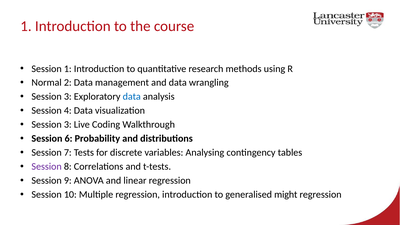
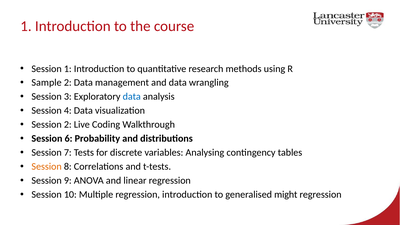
Normal: Normal -> Sample
3 at (68, 125): 3 -> 2
Session at (47, 167) colour: purple -> orange
